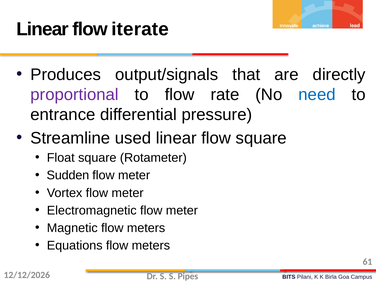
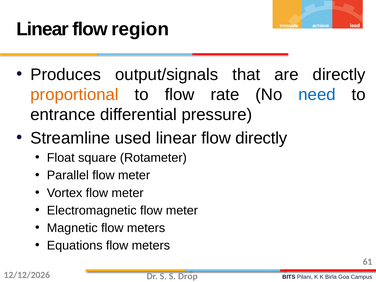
iterate: iterate -> region
proportional colour: purple -> orange
flow square: square -> directly
Sudden: Sudden -> Parallel
Pipes: Pipes -> Drop
